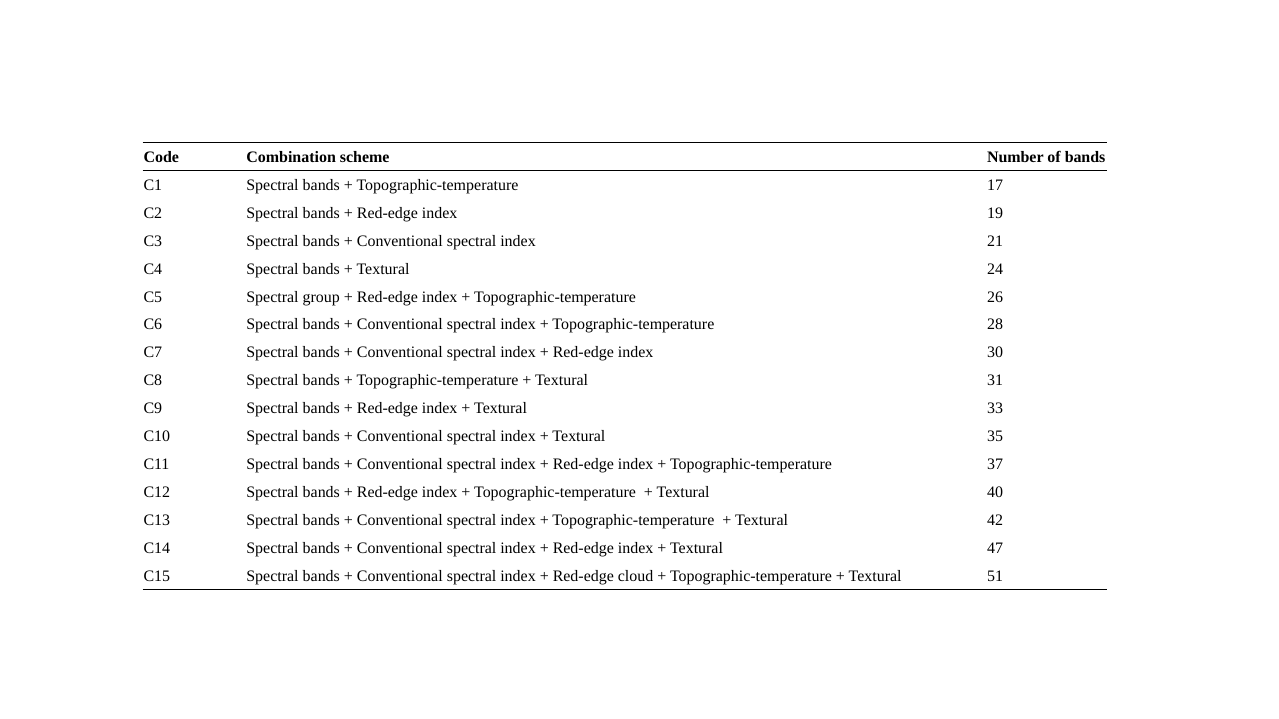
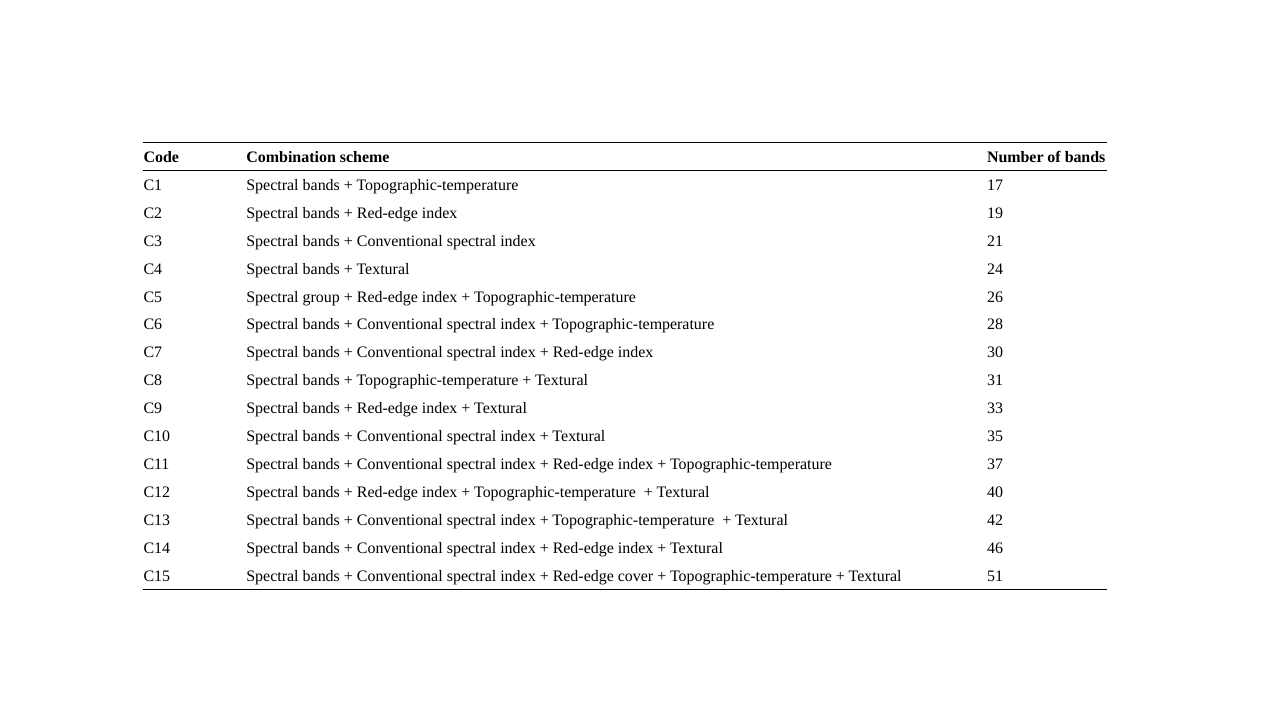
47: 47 -> 46
cloud: cloud -> cover
